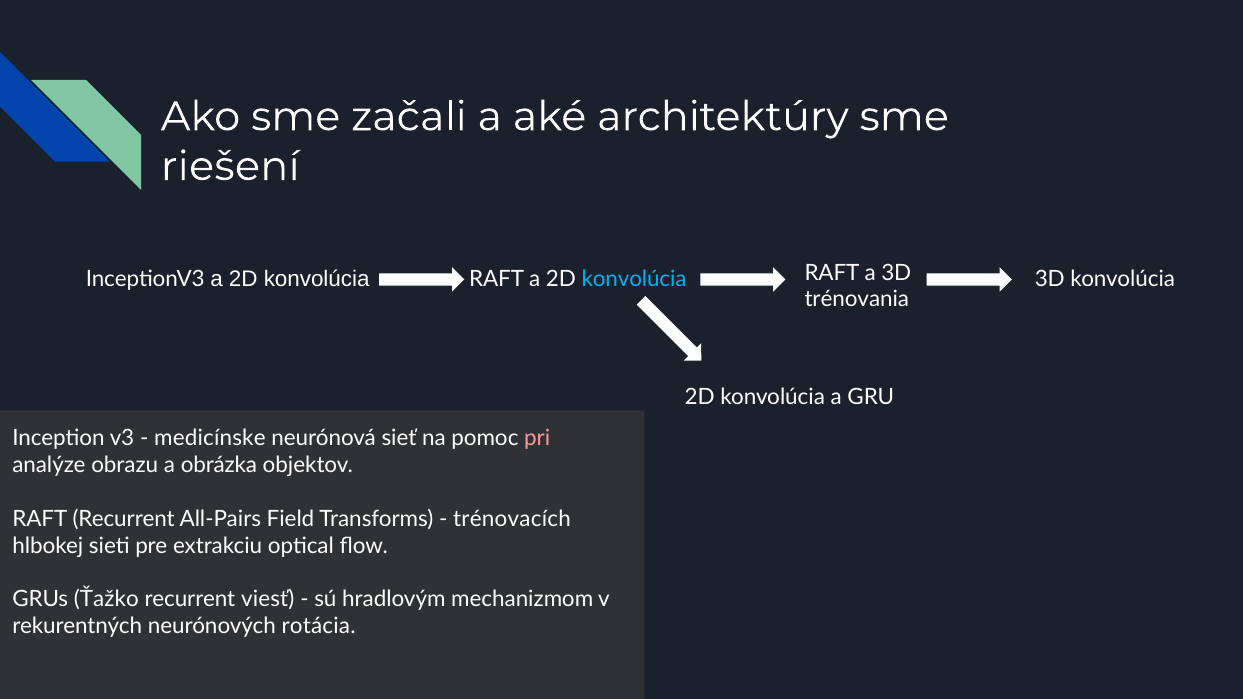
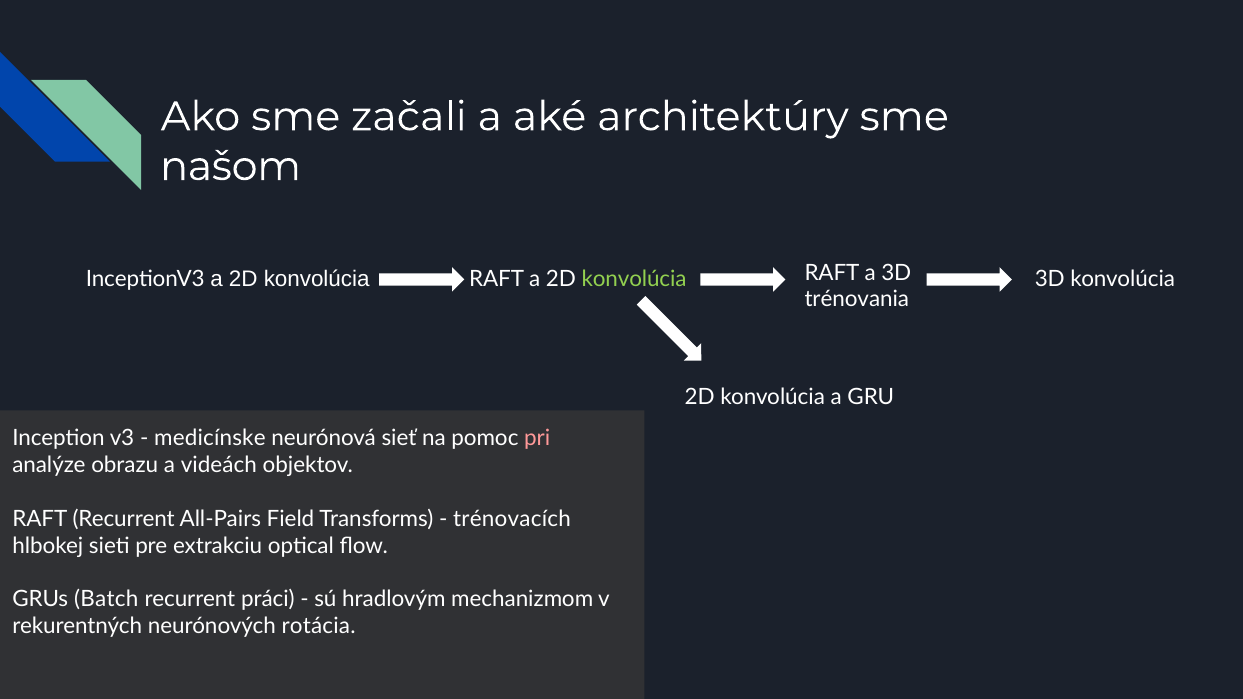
riešení: riešení -> našom
konvolúcia at (634, 279) colour: light blue -> light green
obrázka: obrázka -> videách
Ťažko: Ťažko -> Batch
viesť: viesť -> práci
